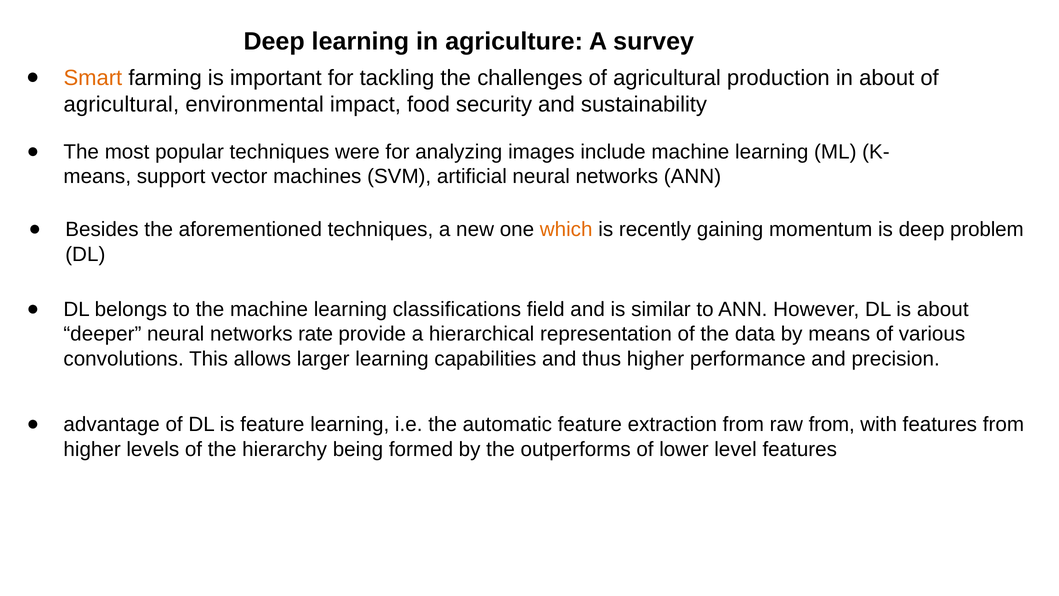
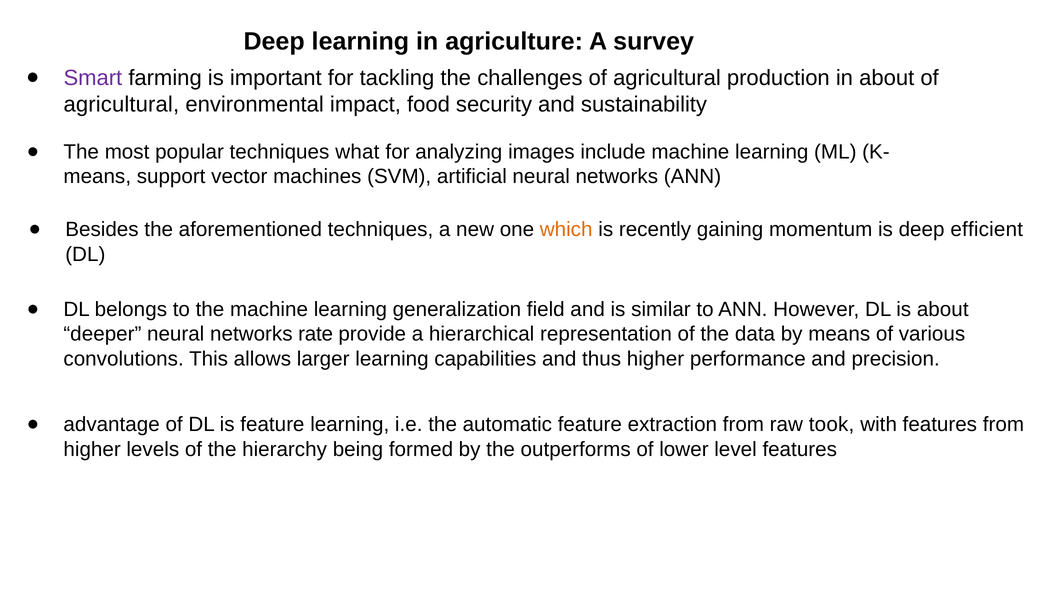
Smart colour: orange -> purple
were: were -> what
problem: problem -> efficient
classifications: classifications -> generalization
raw from: from -> took
